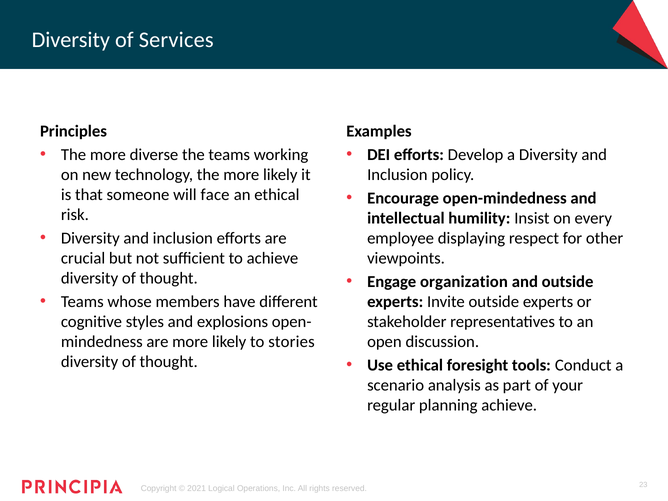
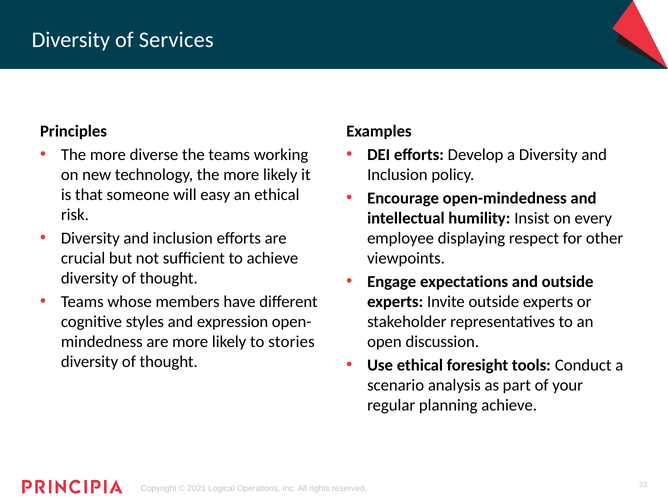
face: face -> easy
organization: organization -> expectations
explosions: explosions -> expression
